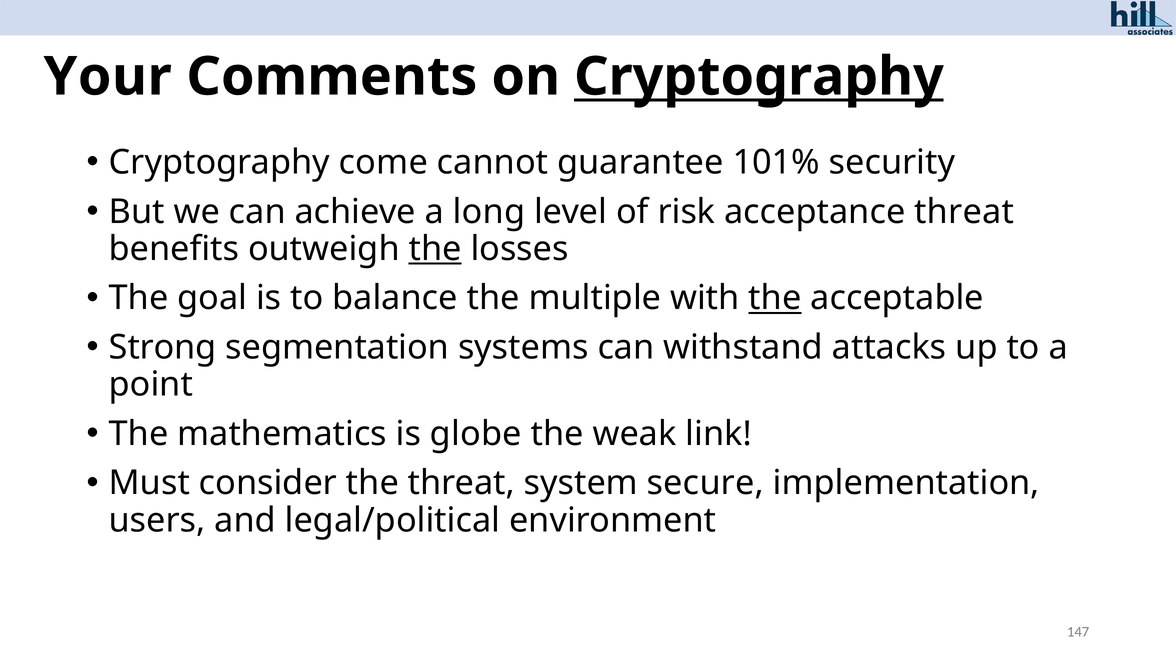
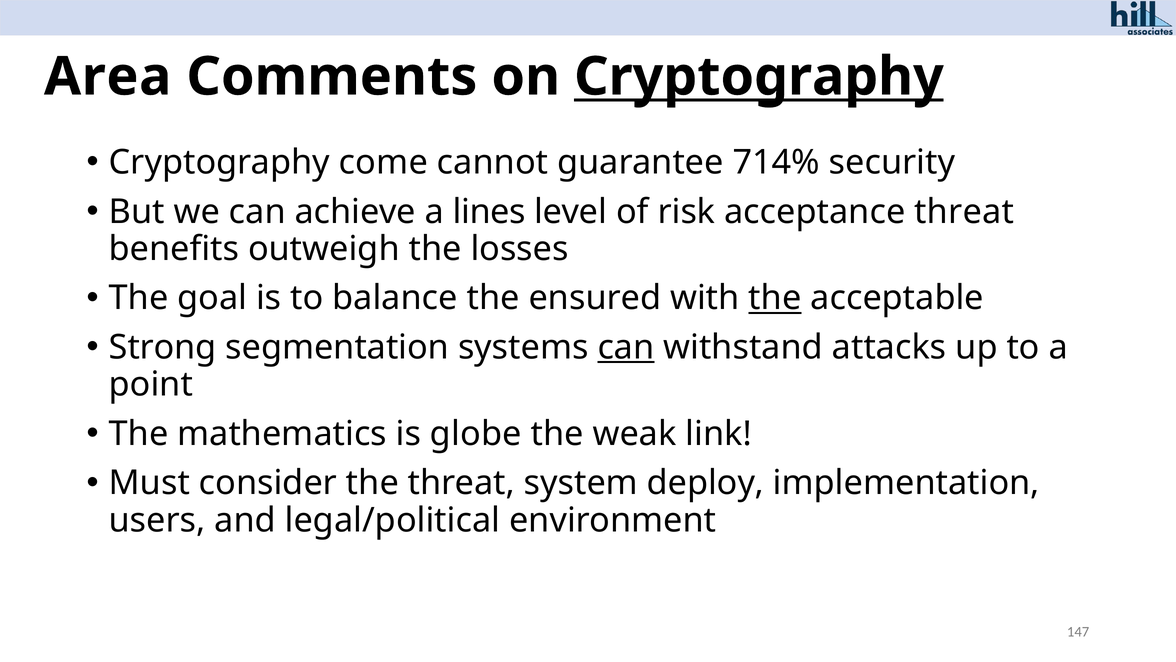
Your: Your -> Area
101%: 101% -> 714%
long: long -> lines
the at (435, 249) underline: present -> none
multiple: multiple -> ensured
can at (626, 347) underline: none -> present
secure: secure -> deploy
